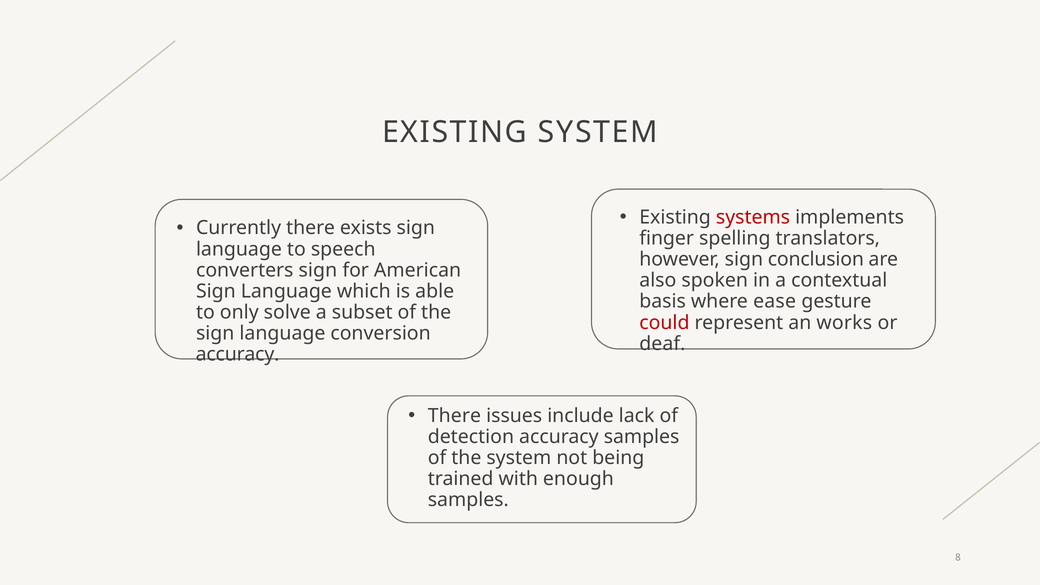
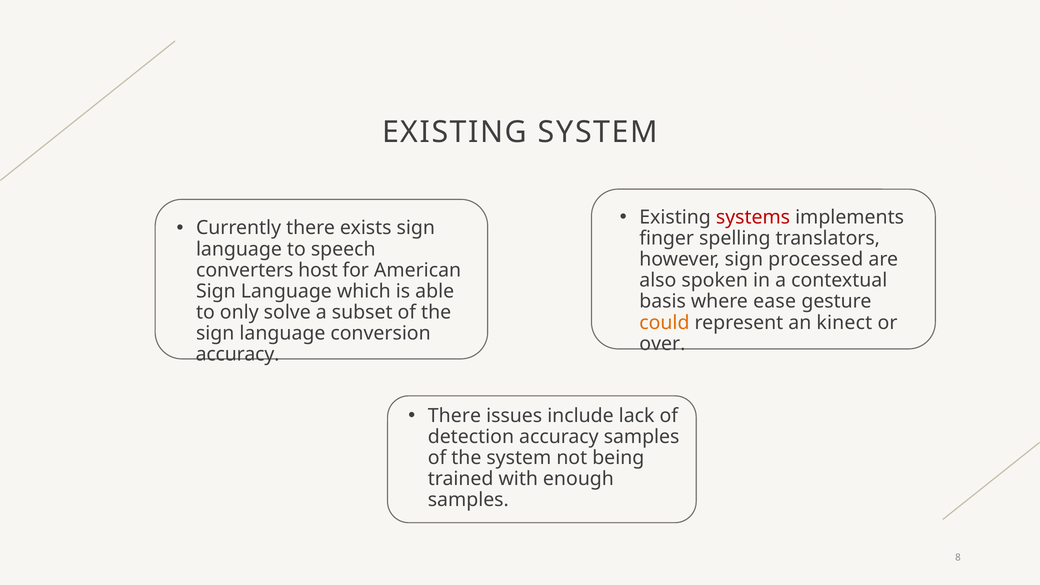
conclusion: conclusion -> processed
converters sign: sign -> host
could colour: red -> orange
works: works -> kinect
deaf: deaf -> over
